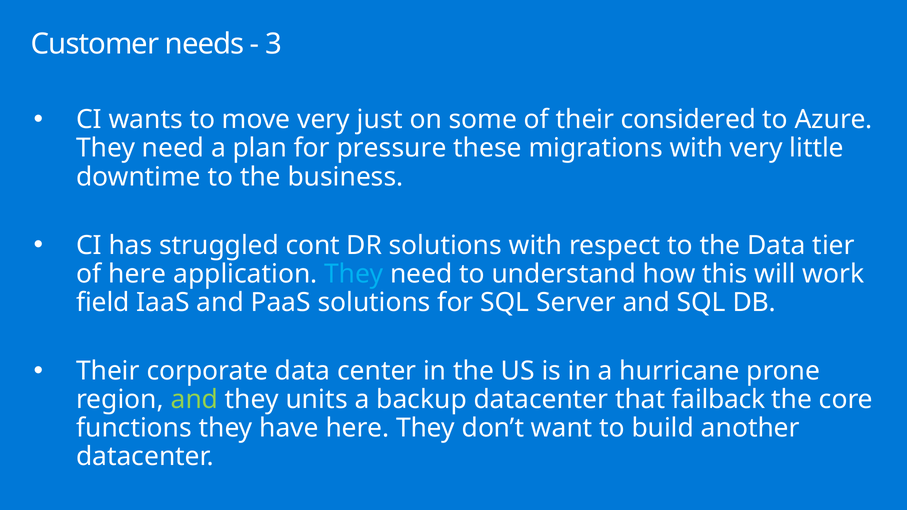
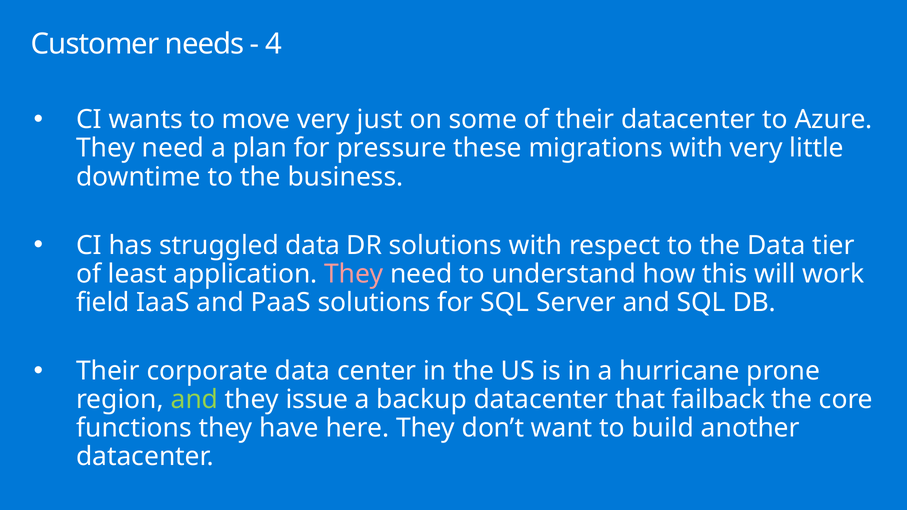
3: 3 -> 4
their considered: considered -> datacenter
struggled cont: cont -> data
of here: here -> least
They at (354, 274) colour: light blue -> pink
units: units -> issue
